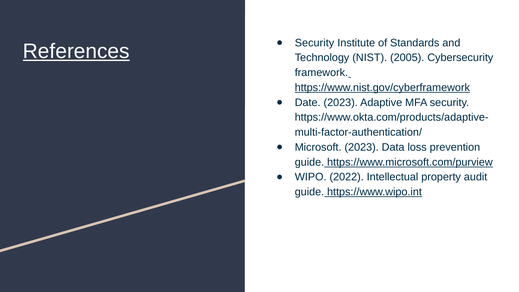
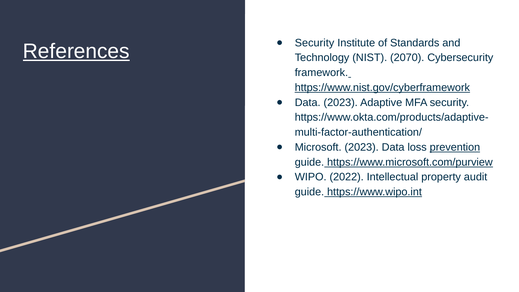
2005: 2005 -> 2070
Date at (308, 102): Date -> Data
prevention underline: none -> present
